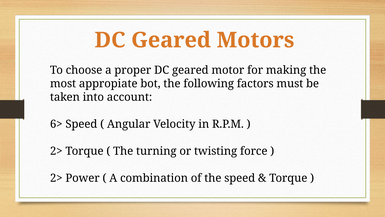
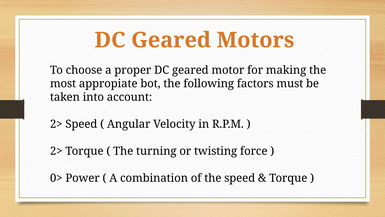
6> at (56, 124): 6> -> 2>
2> at (56, 178): 2> -> 0>
